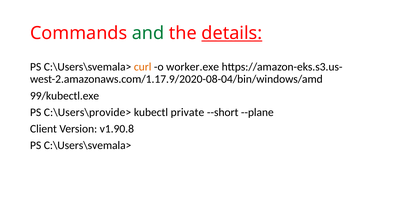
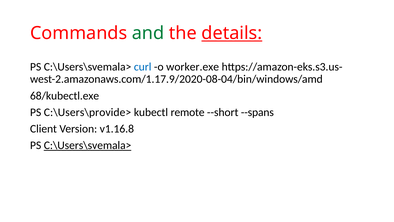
curl colour: orange -> blue
99/kubectl.exe: 99/kubectl.exe -> 68/kubectl.exe
private: private -> remote
--plane: --plane -> --spans
v1.90.8: v1.90.8 -> v1.16.8
C:\Users\svemala> at (88, 145) underline: none -> present
